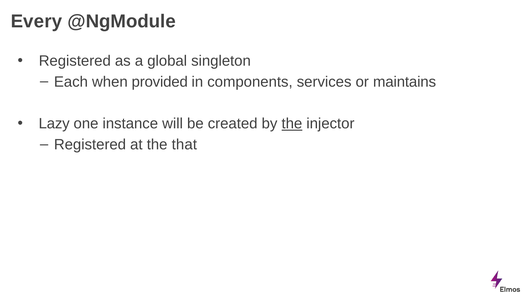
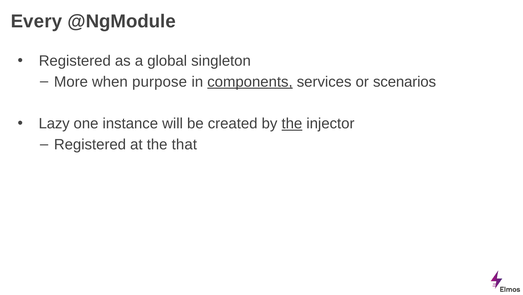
Each: Each -> More
provided: provided -> purpose
components underline: none -> present
maintains: maintains -> scenarios
